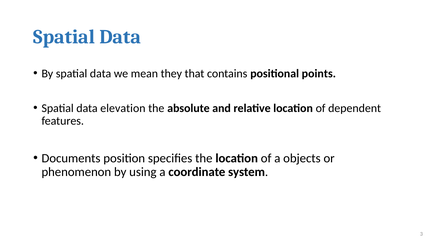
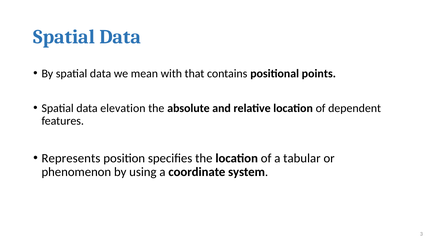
they: they -> with
Documents: Documents -> Represents
objects: objects -> tabular
